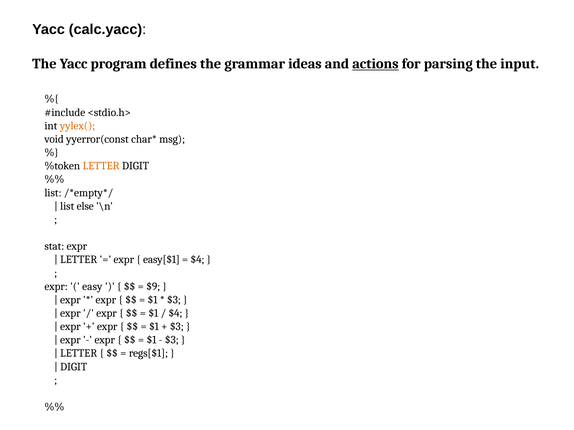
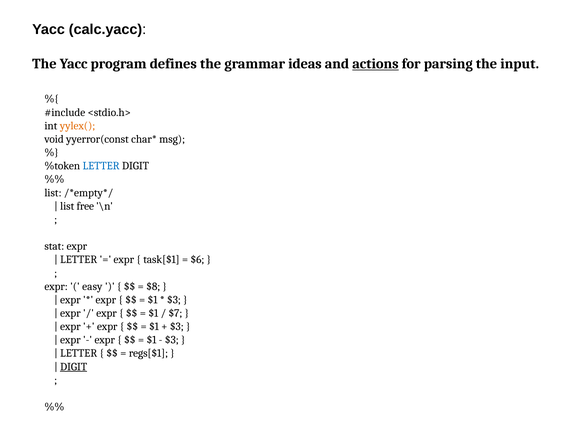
LETTER at (101, 166) colour: orange -> blue
else: else -> free
easy[$1: easy[$1 -> task[$1
$4 at (198, 260): $4 -> $6
$9: $9 -> $8
$4 at (175, 314): $4 -> $7
DIGIT at (74, 367) underline: none -> present
